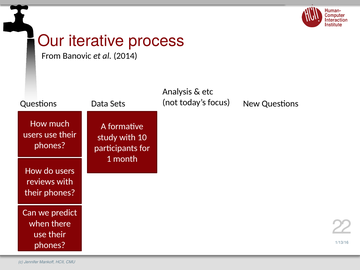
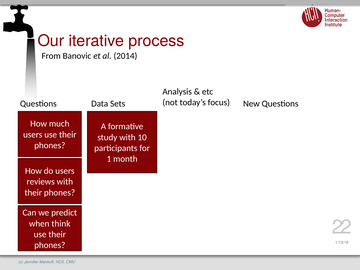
there: there -> think
